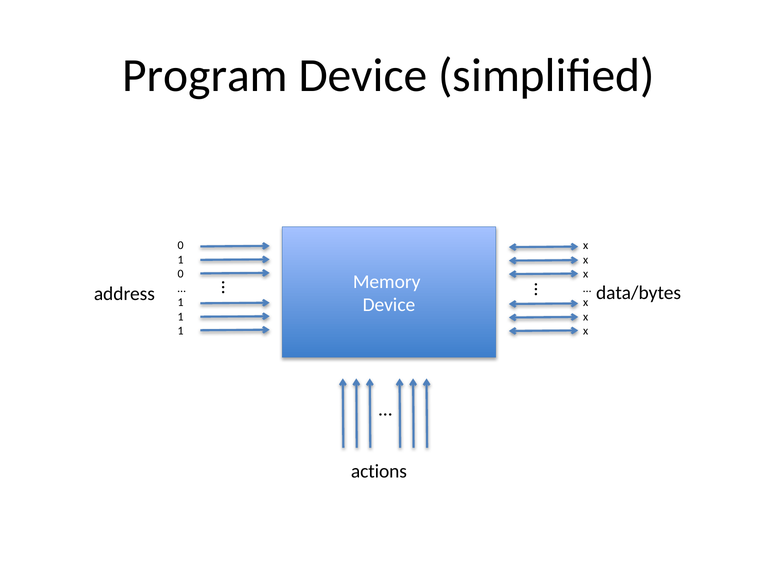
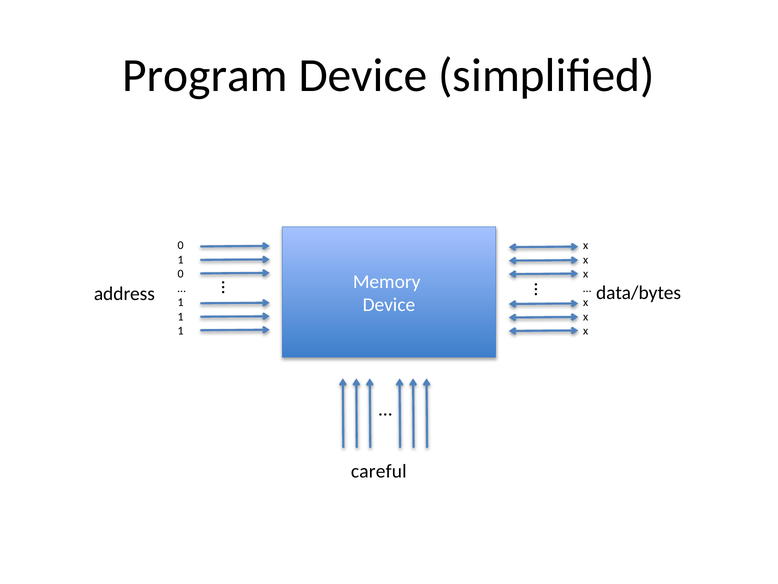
actions: actions -> careful
